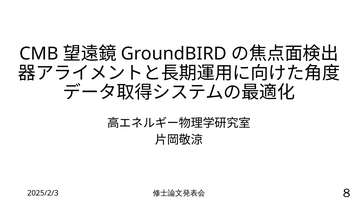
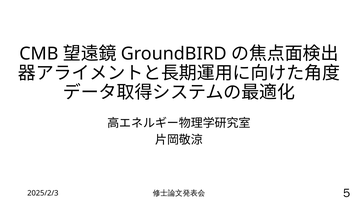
8: 8 -> 5
